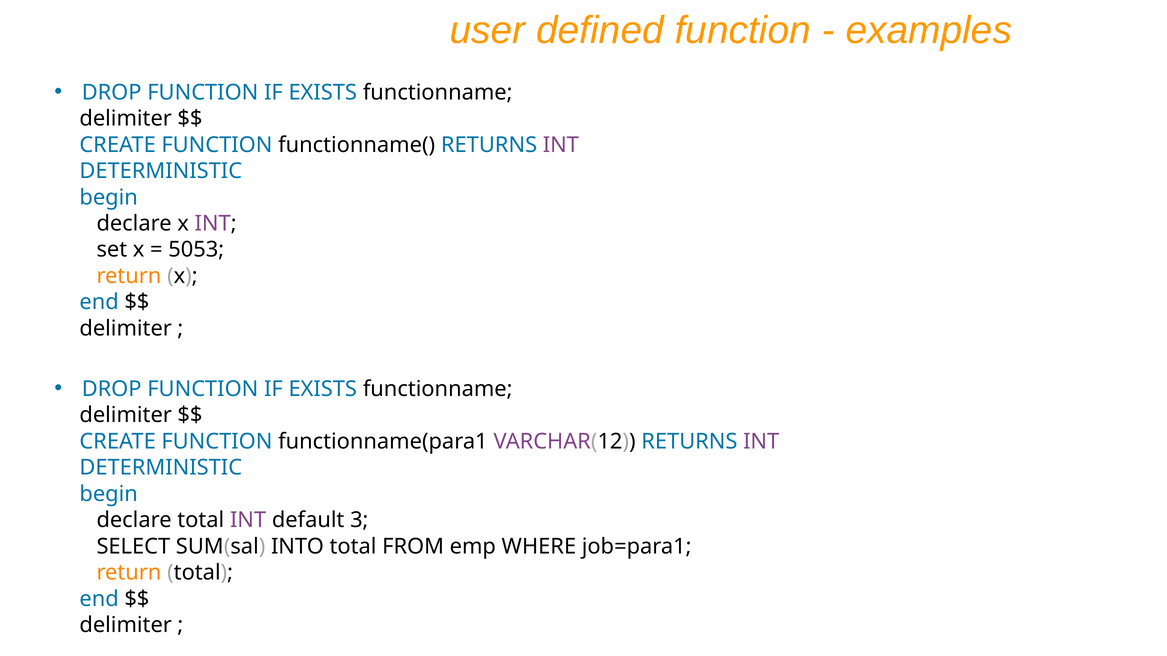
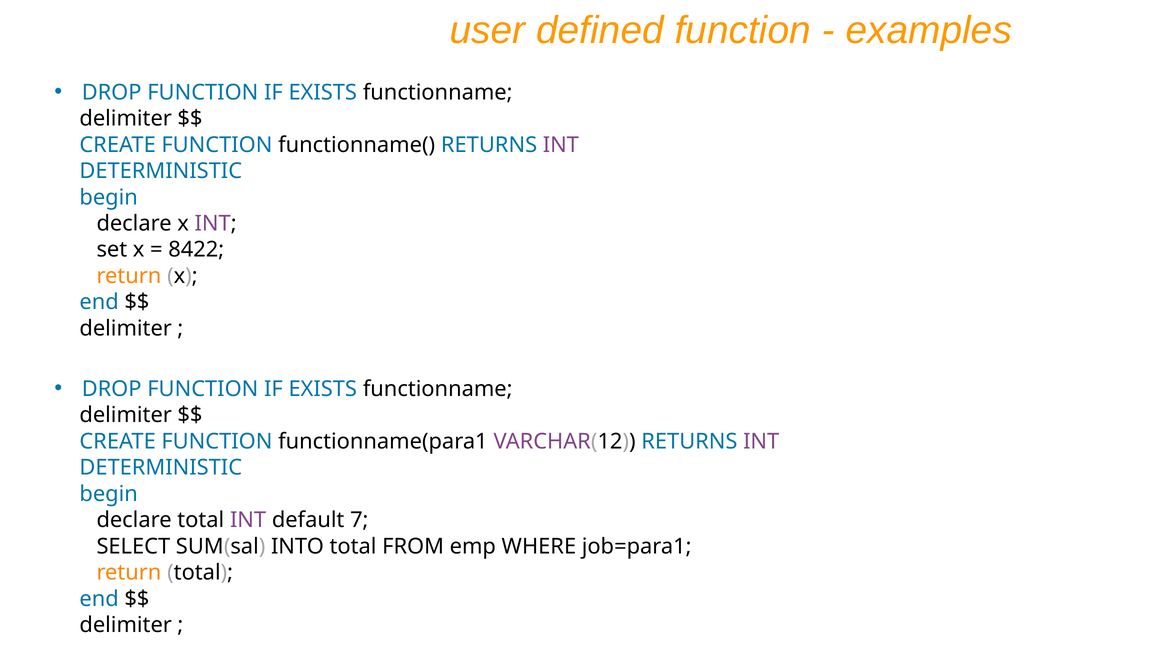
5053: 5053 -> 8422
3: 3 -> 7
